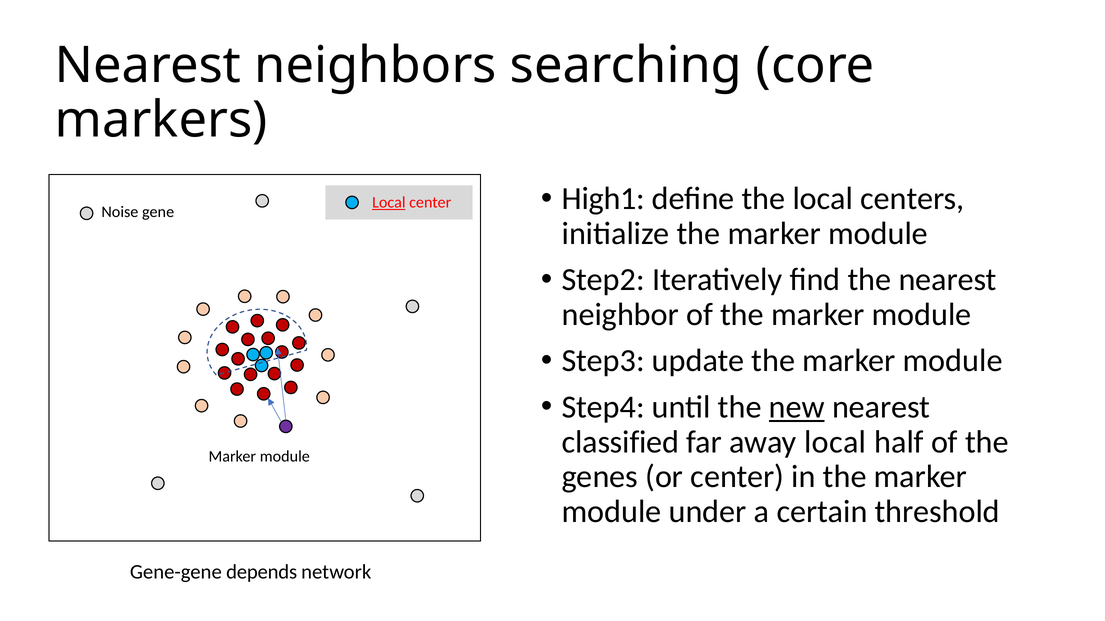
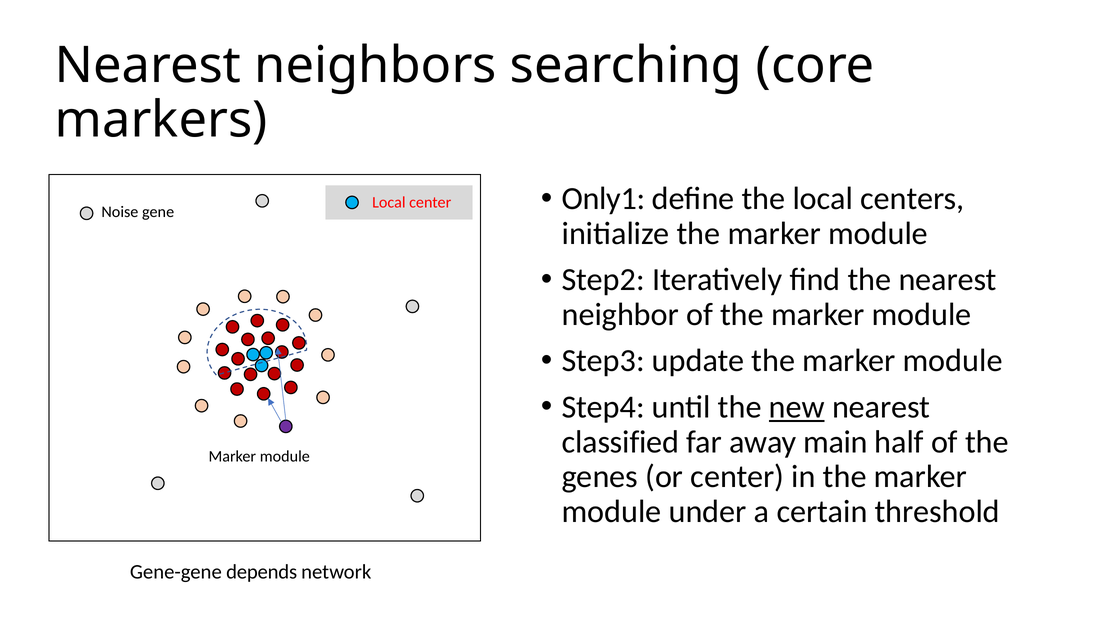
High1: High1 -> Only1
Local at (389, 203) underline: present -> none
away local: local -> main
